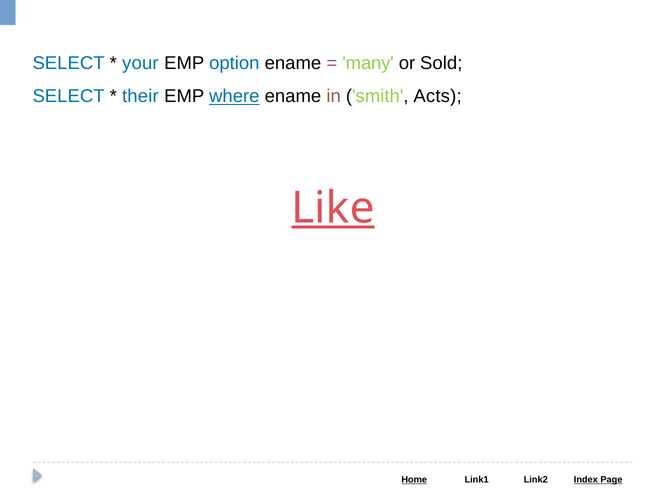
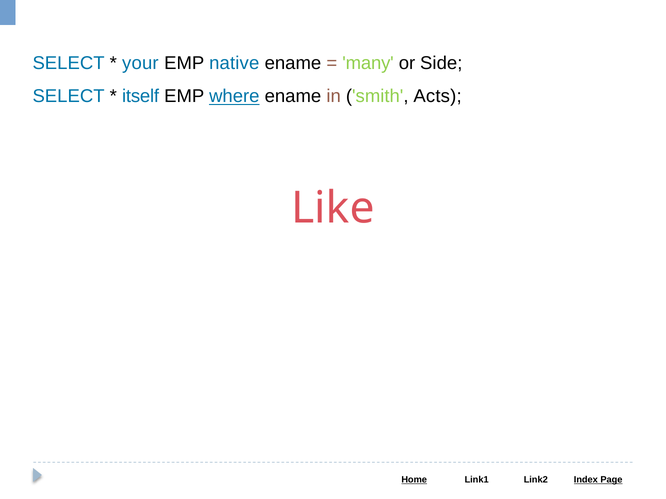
option: option -> native
Sold: Sold -> Side
their: their -> itself
Like underline: present -> none
